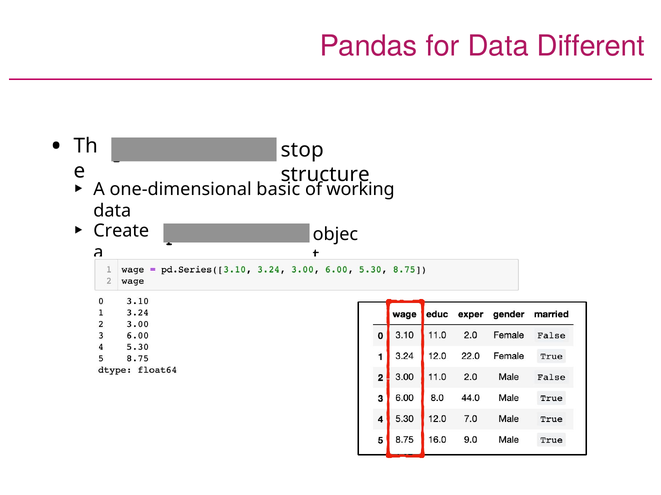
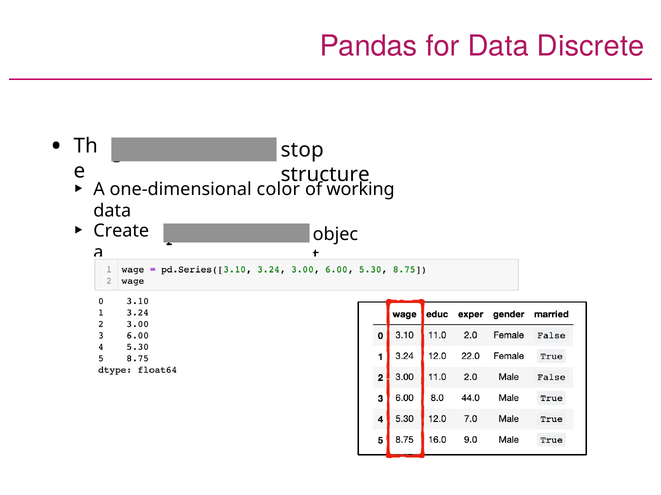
Different: Different -> Discrete
basic: basic -> color
